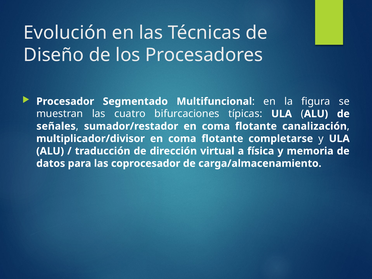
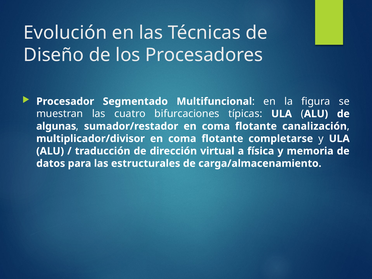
señales: señales -> algunas
coprocesador: coprocesador -> estructurales
